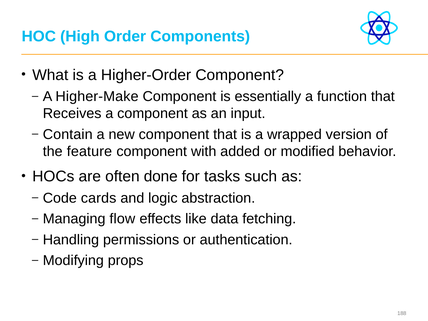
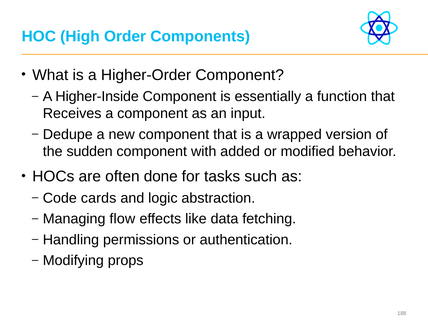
Higher-Make: Higher-Make -> Higher-Inside
Contain: Contain -> Dedupe
feature: feature -> sudden
